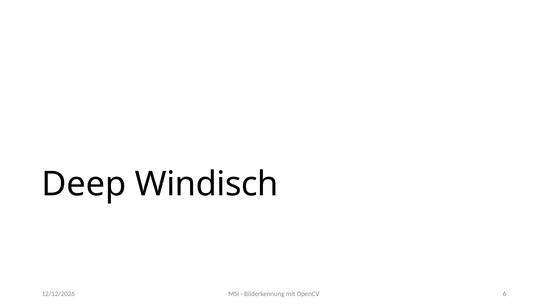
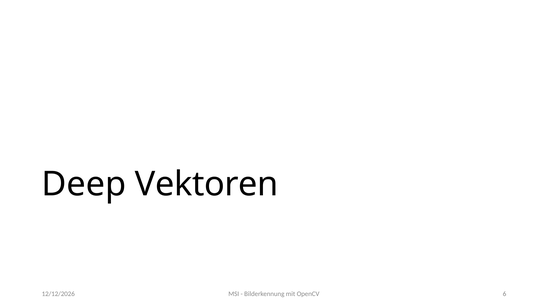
Windisch: Windisch -> Vektoren
